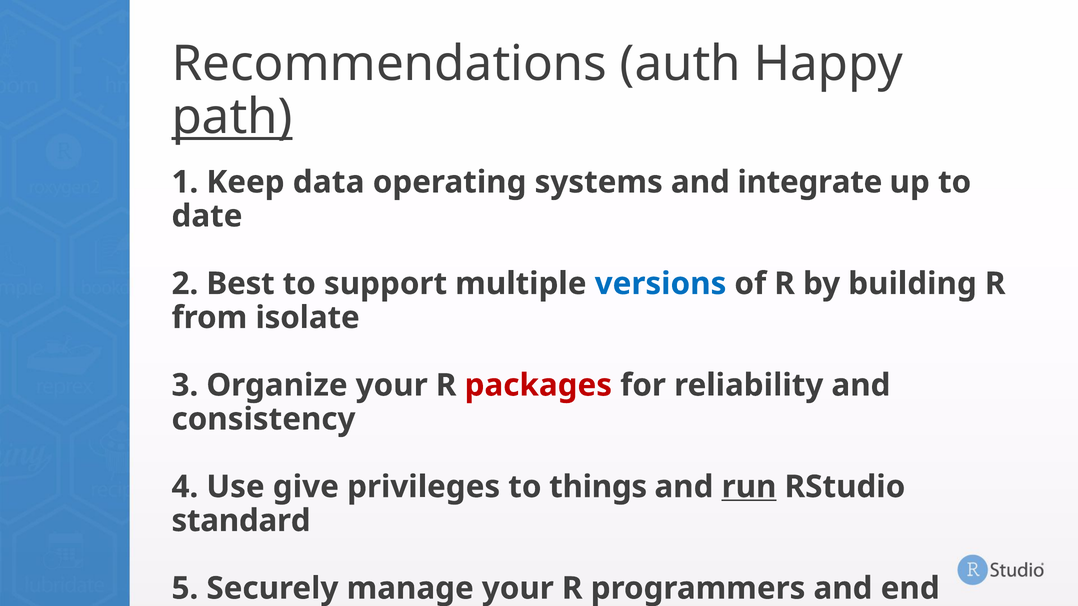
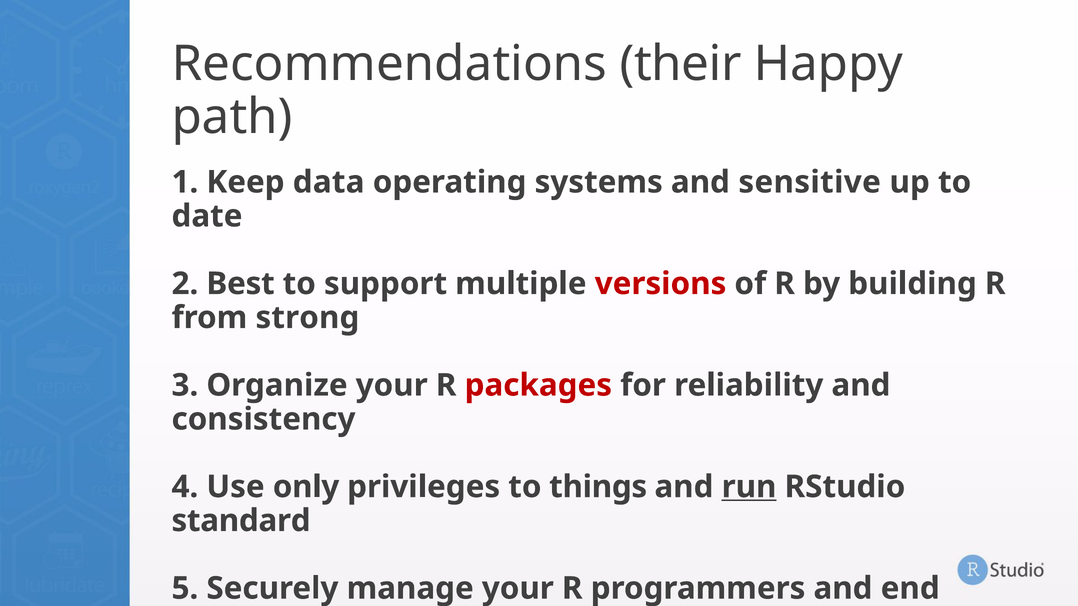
auth: auth -> their
path underline: present -> none
integrate: integrate -> sensitive
versions colour: blue -> red
isolate: isolate -> strong
give: give -> only
